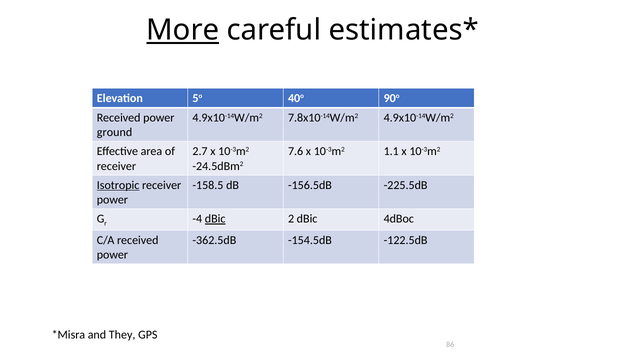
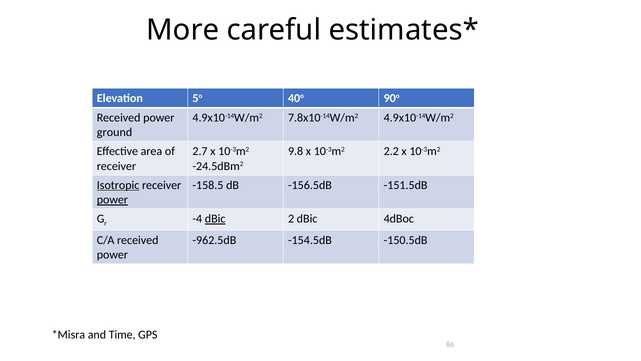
More underline: present -> none
7.6: 7.6 -> 9.8
1.1: 1.1 -> 2.2
-225.5dB: -225.5dB -> -151.5dB
power at (112, 200) underline: none -> present
-362.5dB: -362.5dB -> -962.5dB
-122.5dB: -122.5dB -> -150.5dB
They: They -> Time
